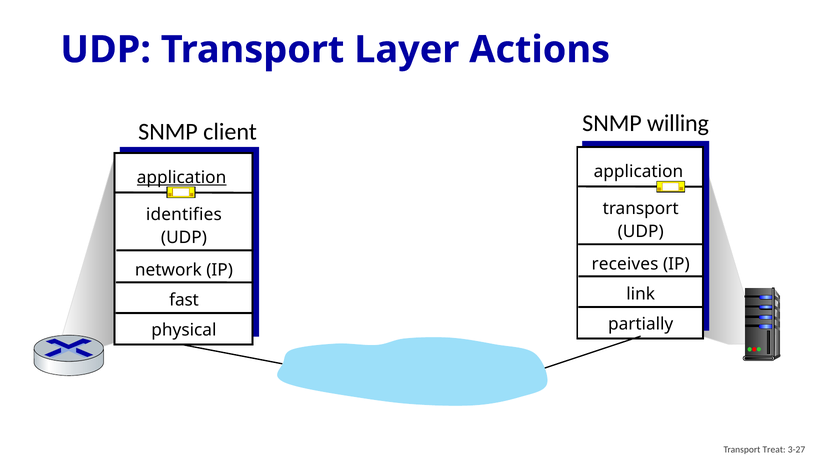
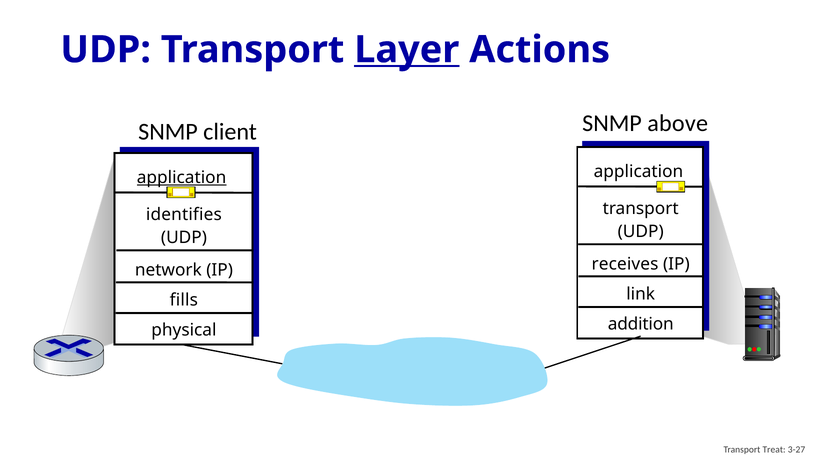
Layer underline: none -> present
willing: willing -> above
fast: fast -> fills
partially: partially -> addition
